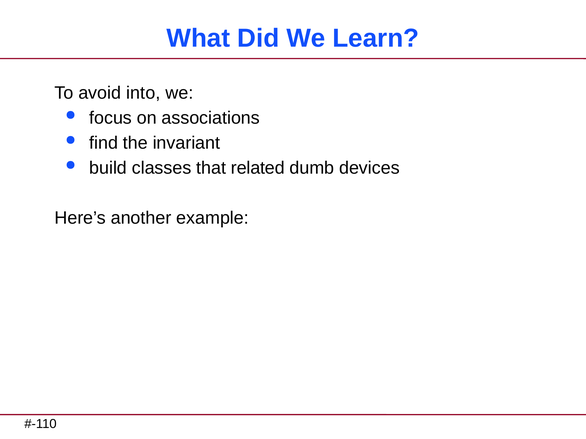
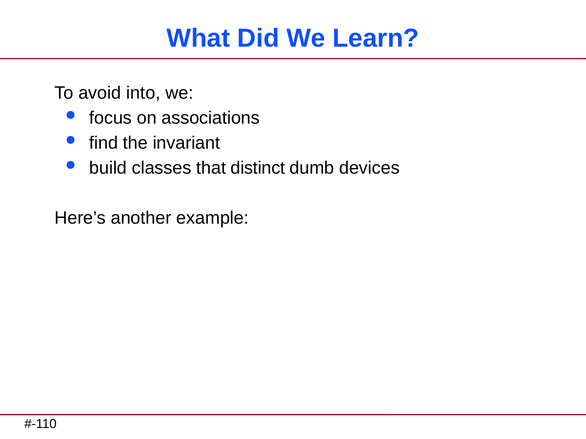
related: related -> distinct
